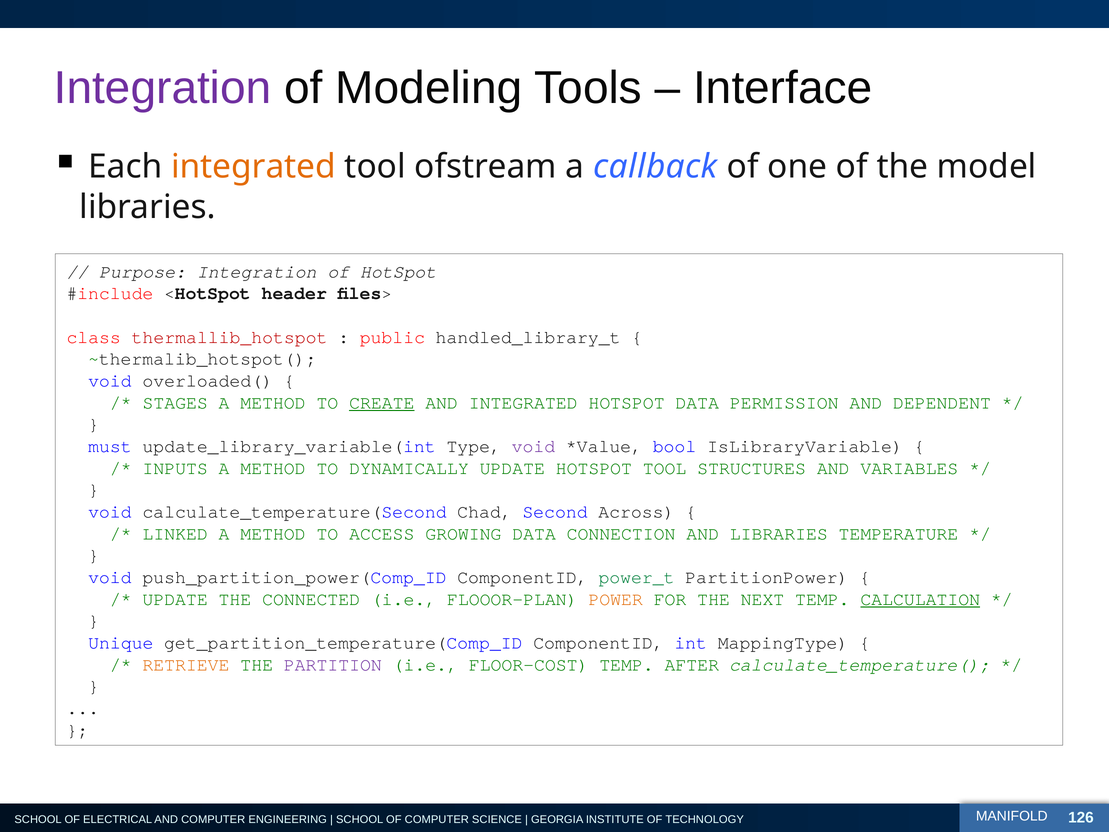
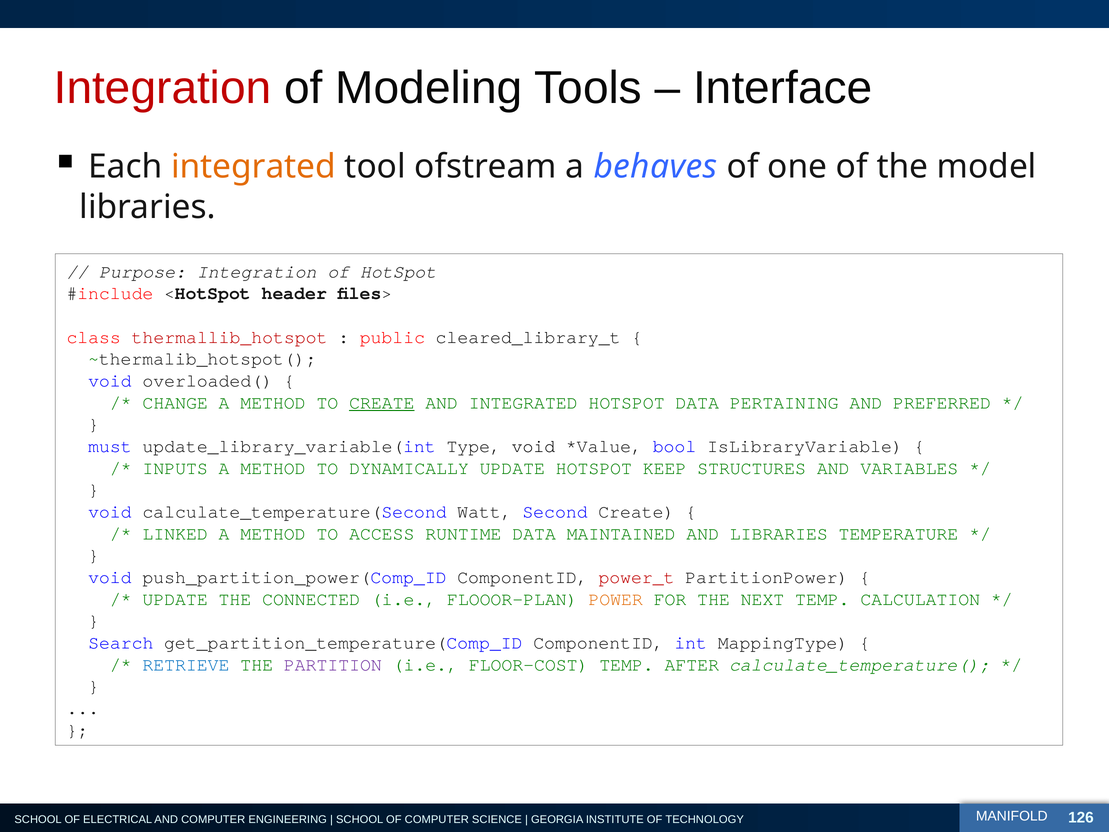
Integration at (163, 88) colour: purple -> red
callback: callback -> behaves
handled_library_t: handled_library_t -> cleared_library_t
STAGES: STAGES -> CHANGE
PERMISSION: PERMISSION -> PERTAINING
DEPENDENT: DEPENDENT -> PREFERRED
void at (533, 446) colour: purple -> black
HOTSPOT TOOL: TOOL -> KEEP
Chad: Chad -> Watt
Second Across: Across -> Create
GROWING: GROWING -> RUNTIME
CONNECTION: CONNECTION -> MAINTAINED
power_t colour: green -> red
CALCULATION underline: present -> none
Unique: Unique -> Search
RETRIEVE colour: orange -> blue
